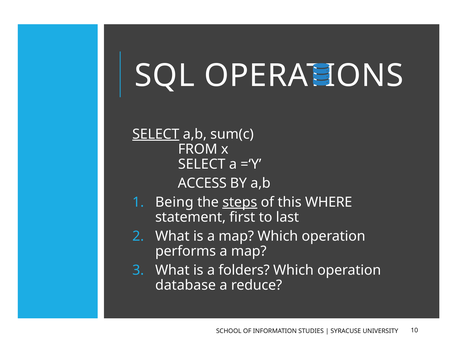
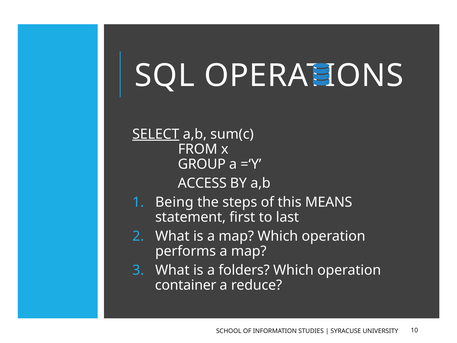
SELECT at (202, 164): SELECT -> GROUP
steps underline: present -> none
WHERE: WHERE -> MEANS
database: database -> container
